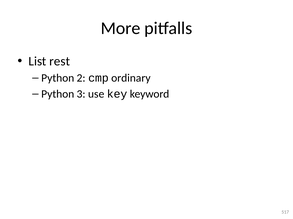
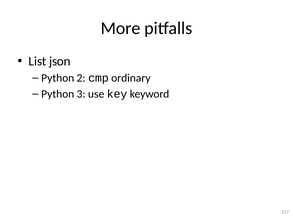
rest: rest -> json
